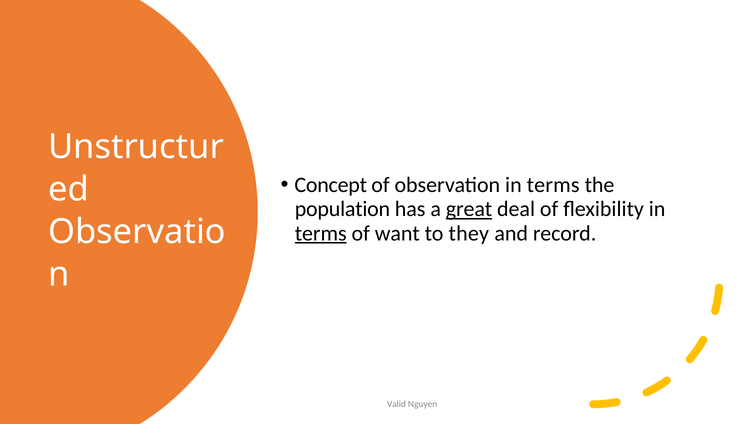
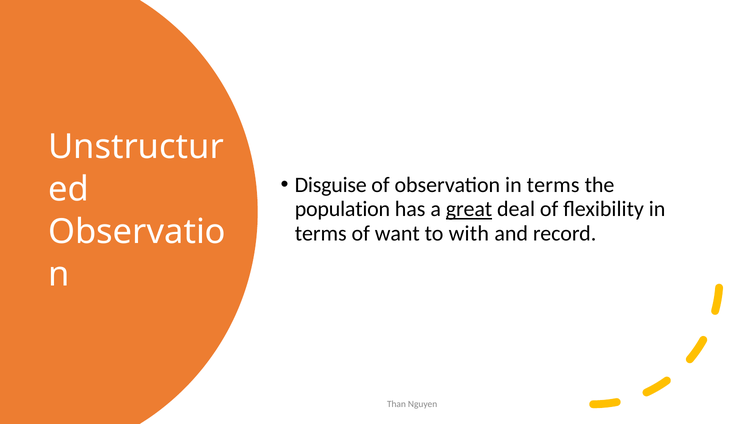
Concept: Concept -> Disguise
terms at (321, 233) underline: present -> none
they: they -> with
Valid: Valid -> Than
